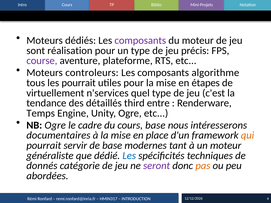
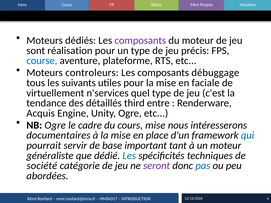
course colour: purple -> blue
algorithme: algorithme -> débuggage
les pourrait: pourrait -> suivants
étapes: étapes -> faciale
Temps: Temps -> Acquis
cours base: base -> mise
qui colour: orange -> blue
modernes: modernes -> important
donnés: donnés -> société
pas colour: orange -> blue
